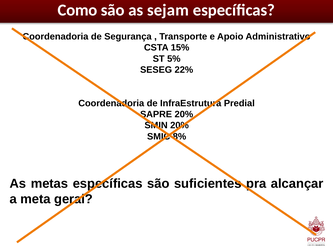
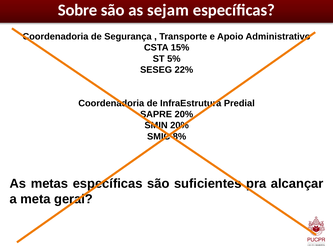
Como: Como -> Sobre
